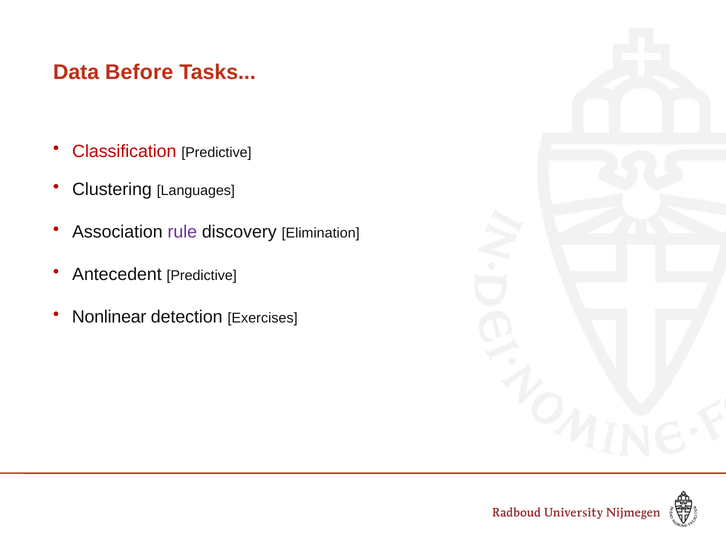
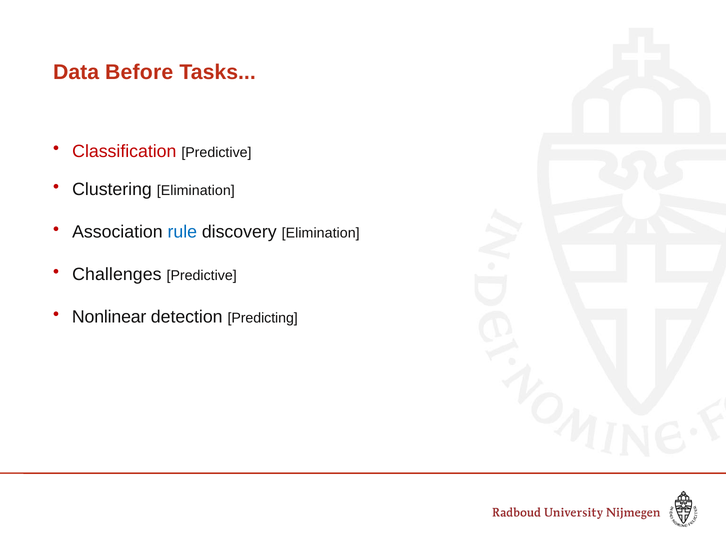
Clustering Languages: Languages -> Elimination
rule colour: purple -> blue
Antecedent: Antecedent -> Challenges
Exercises: Exercises -> Predicting
